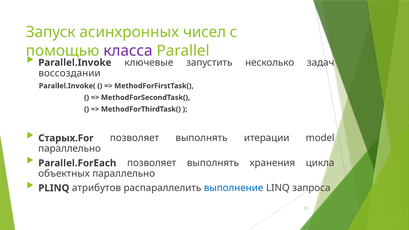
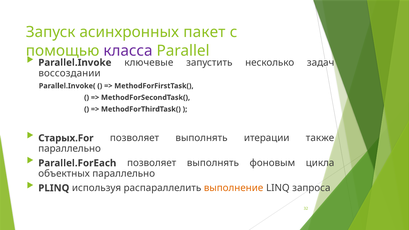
чисел: чисел -> пакет
model: model -> также
хранения: хранения -> фоновым
атрибутов: атрибутов -> используя
выполнение colour: blue -> orange
